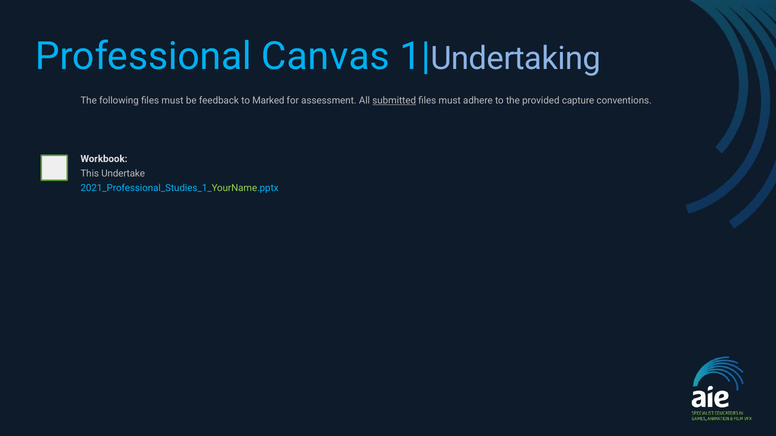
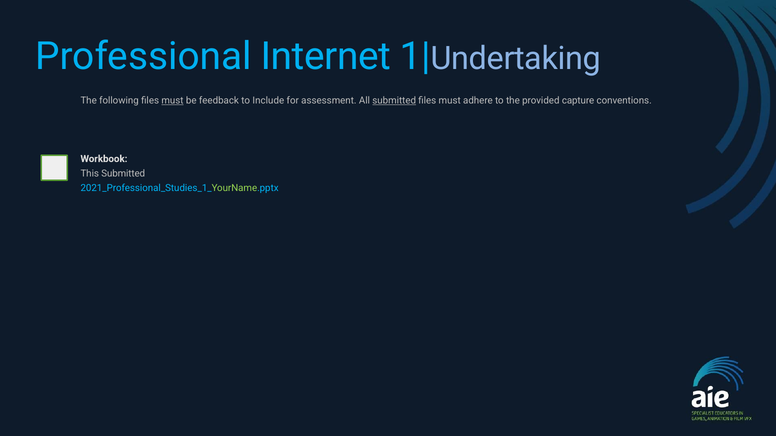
Canvas: Canvas -> Internet
must at (172, 101) underline: none -> present
Marked: Marked -> Include
This Undertake: Undertake -> Submitted
